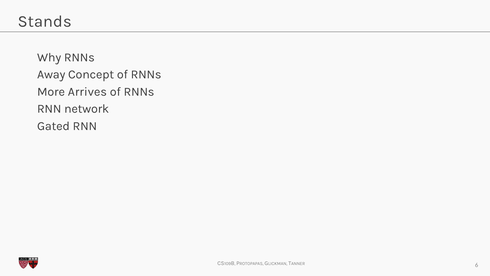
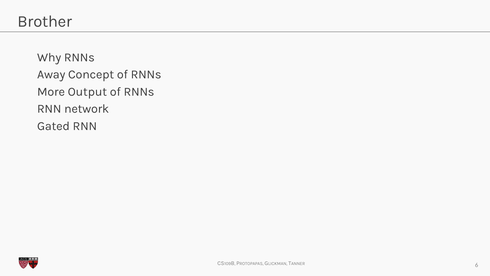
Stands: Stands -> Brother
Arrives: Arrives -> Output
